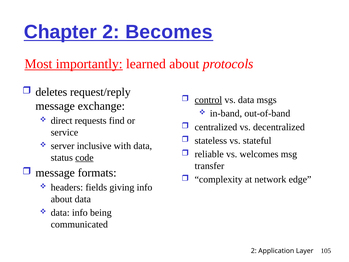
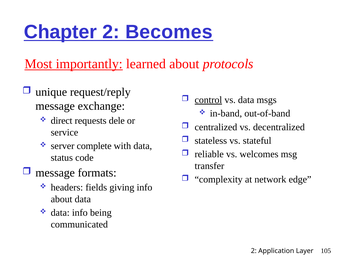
deletes: deletes -> unique
find: find -> dele
inclusive: inclusive -> complete
code underline: present -> none
